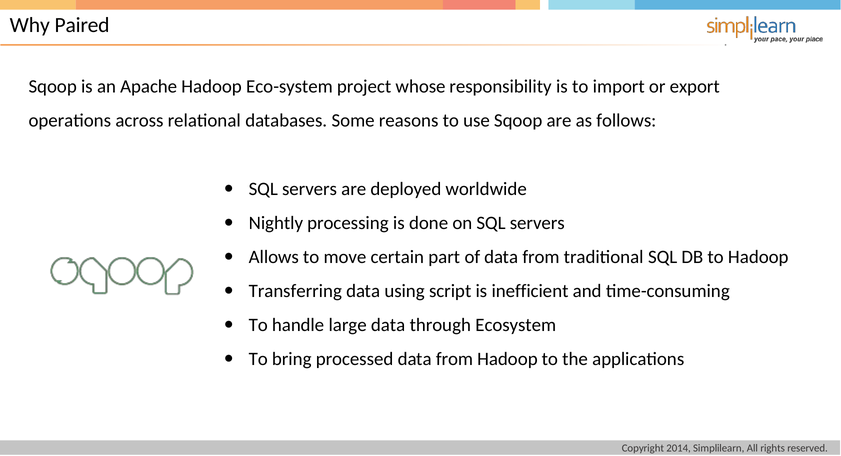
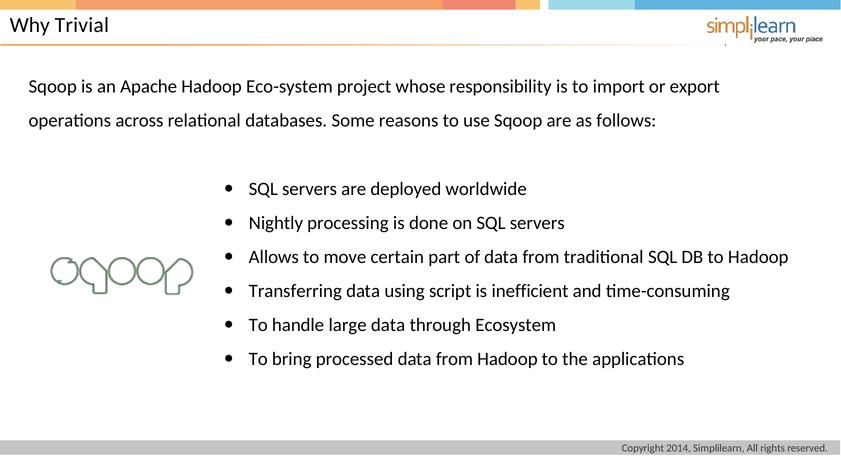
Paired: Paired -> Trivial
